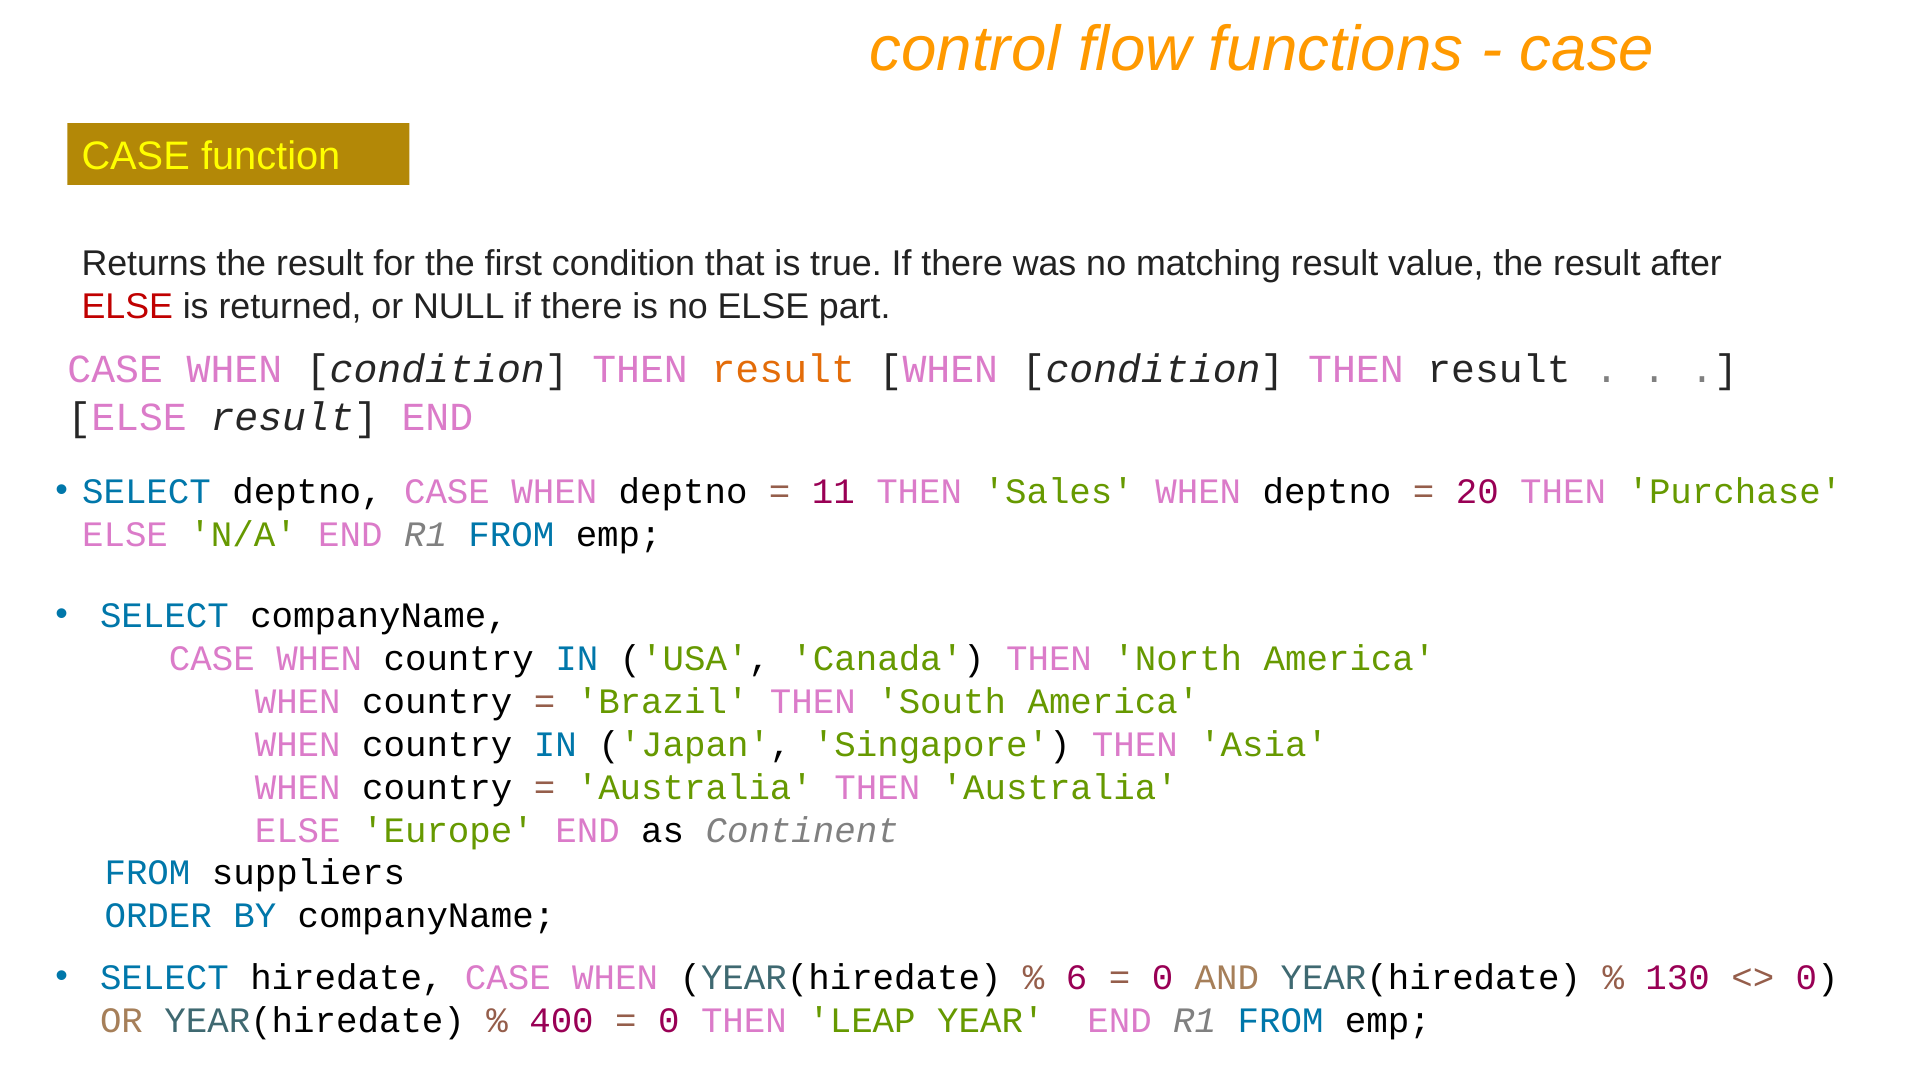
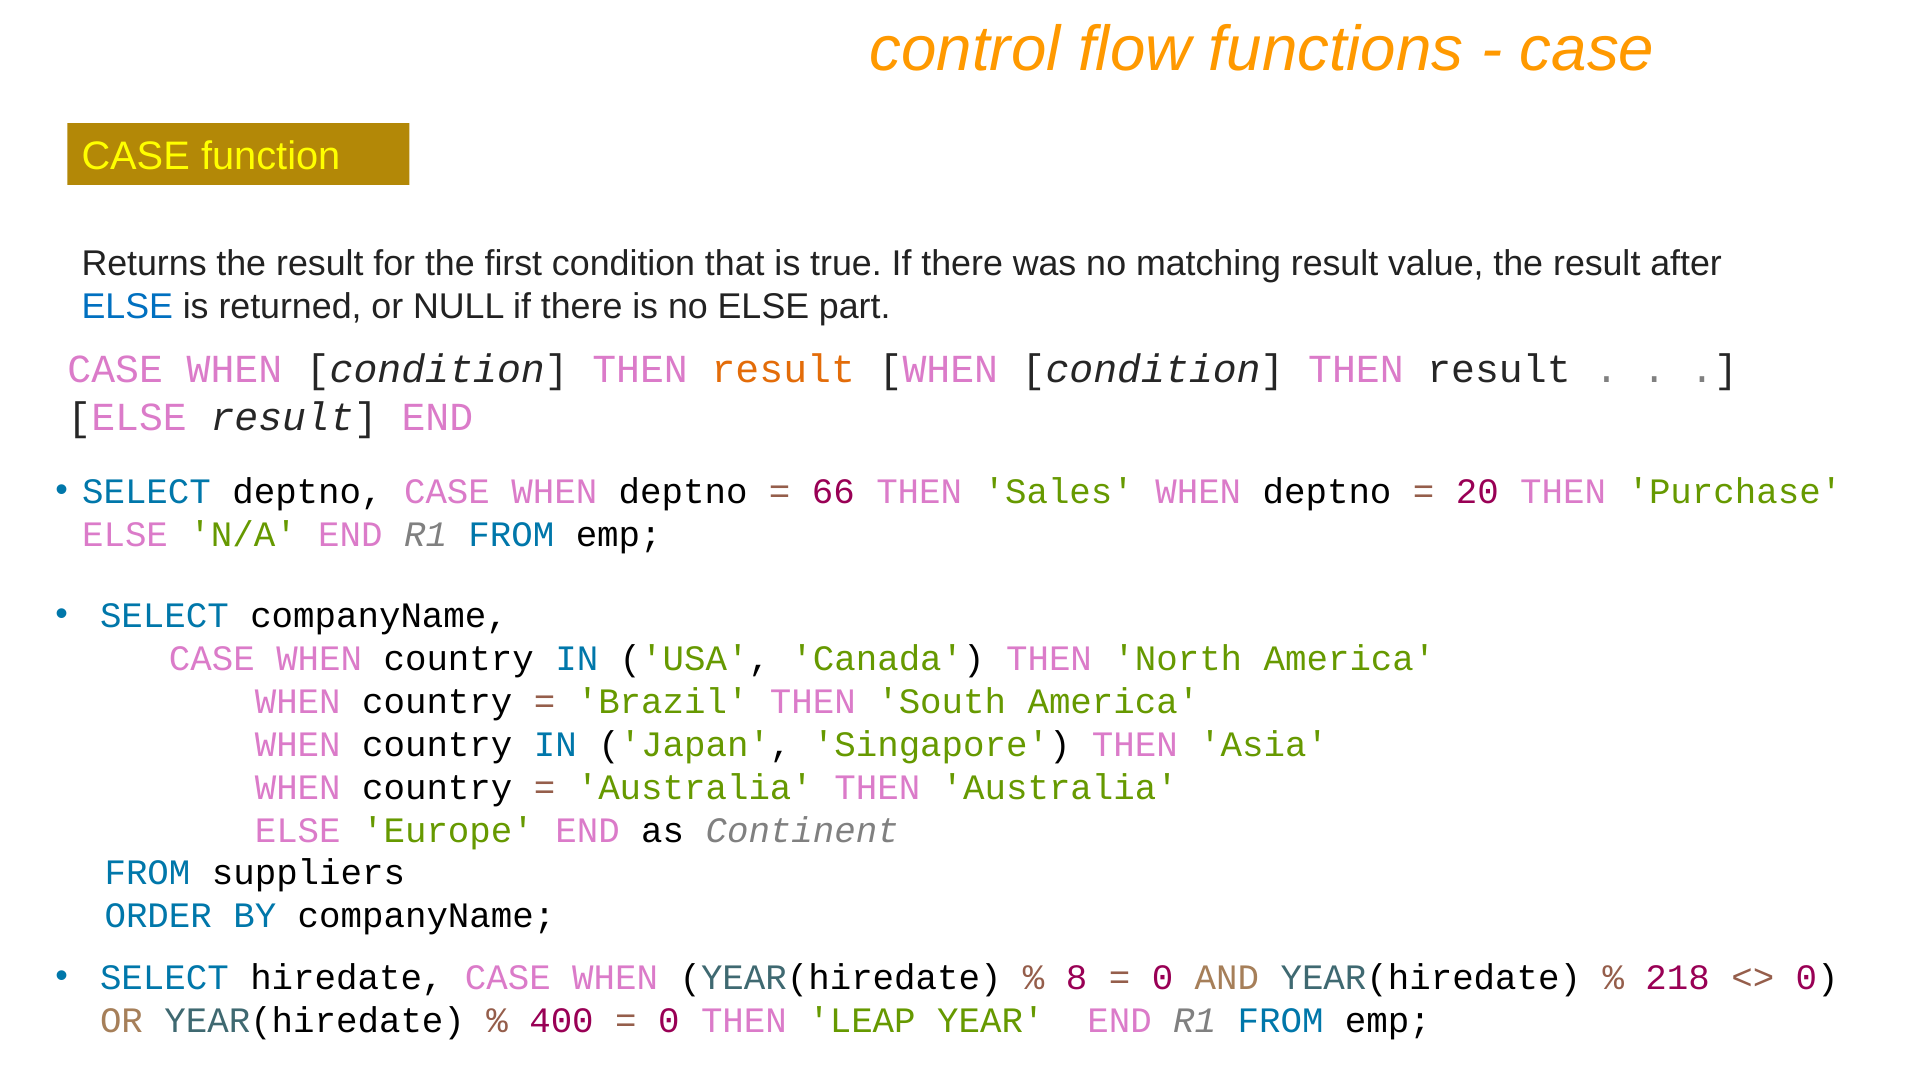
ELSE at (127, 307) colour: red -> blue
11: 11 -> 66
6: 6 -> 8
130: 130 -> 218
